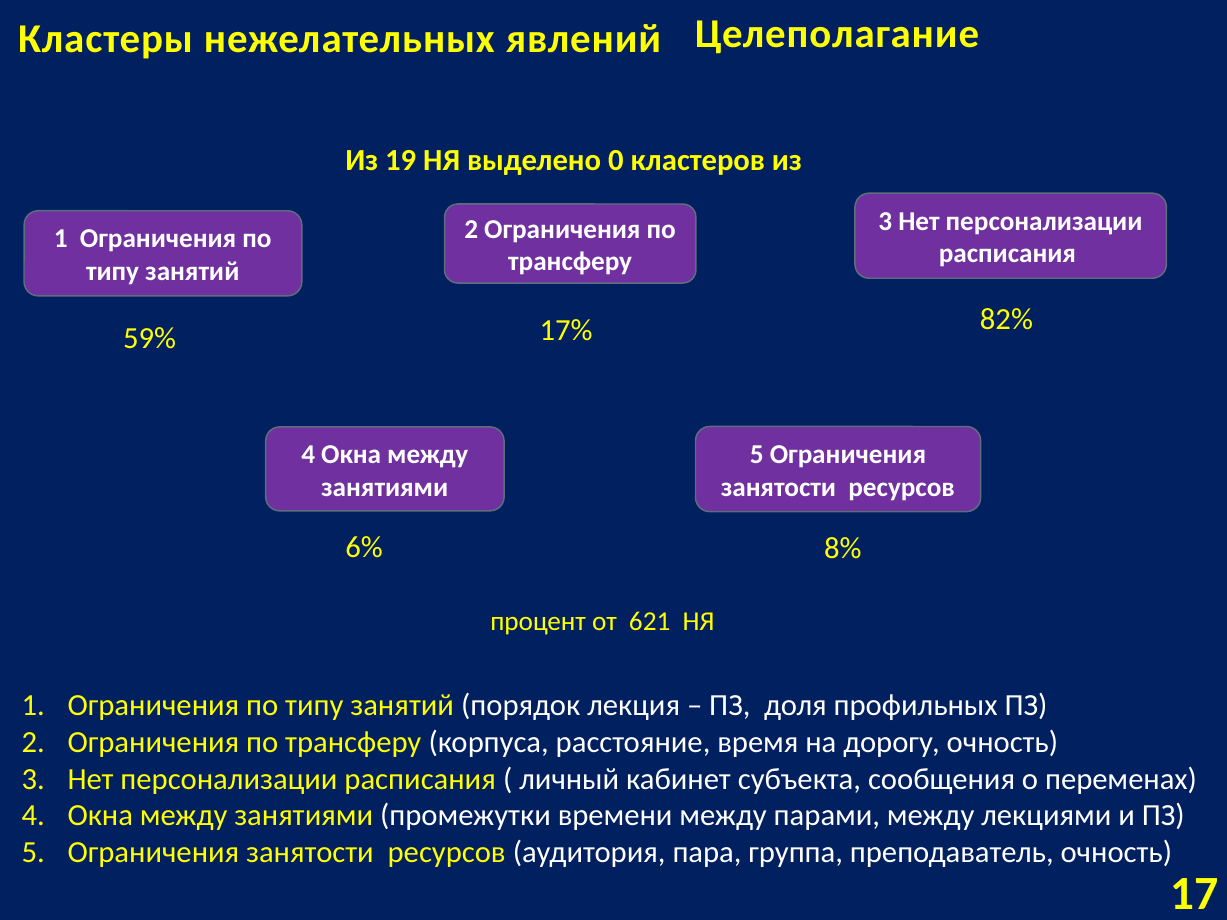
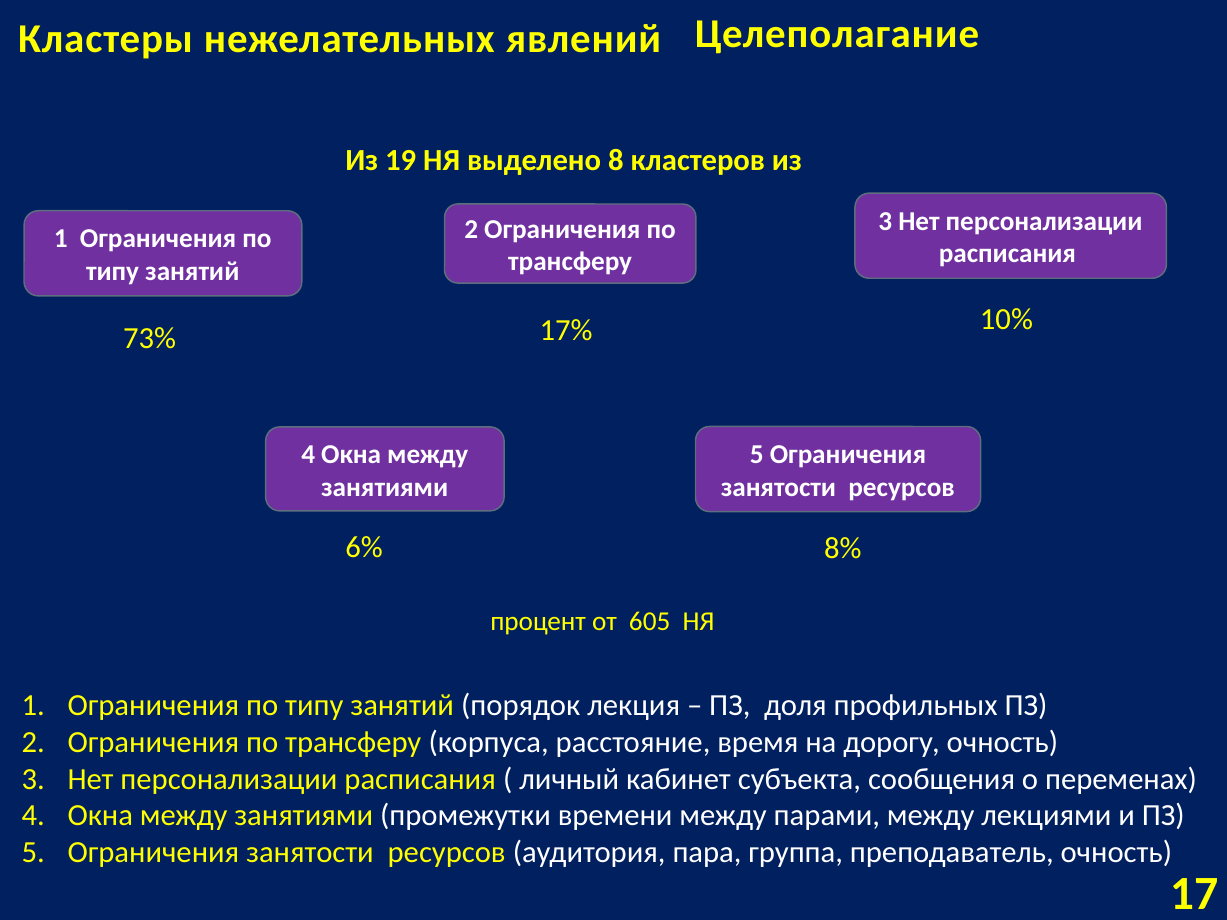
0: 0 -> 8
59%: 59% -> 73%
82%: 82% -> 10%
621: 621 -> 605
